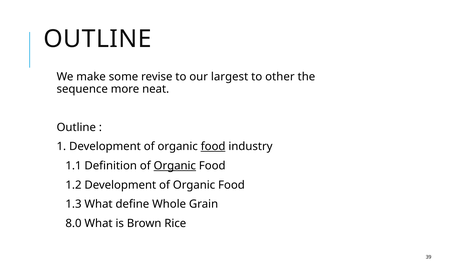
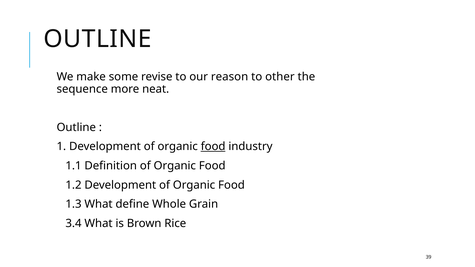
largest: largest -> reason
Organic at (175, 166) underline: present -> none
8.0: 8.0 -> 3.4
